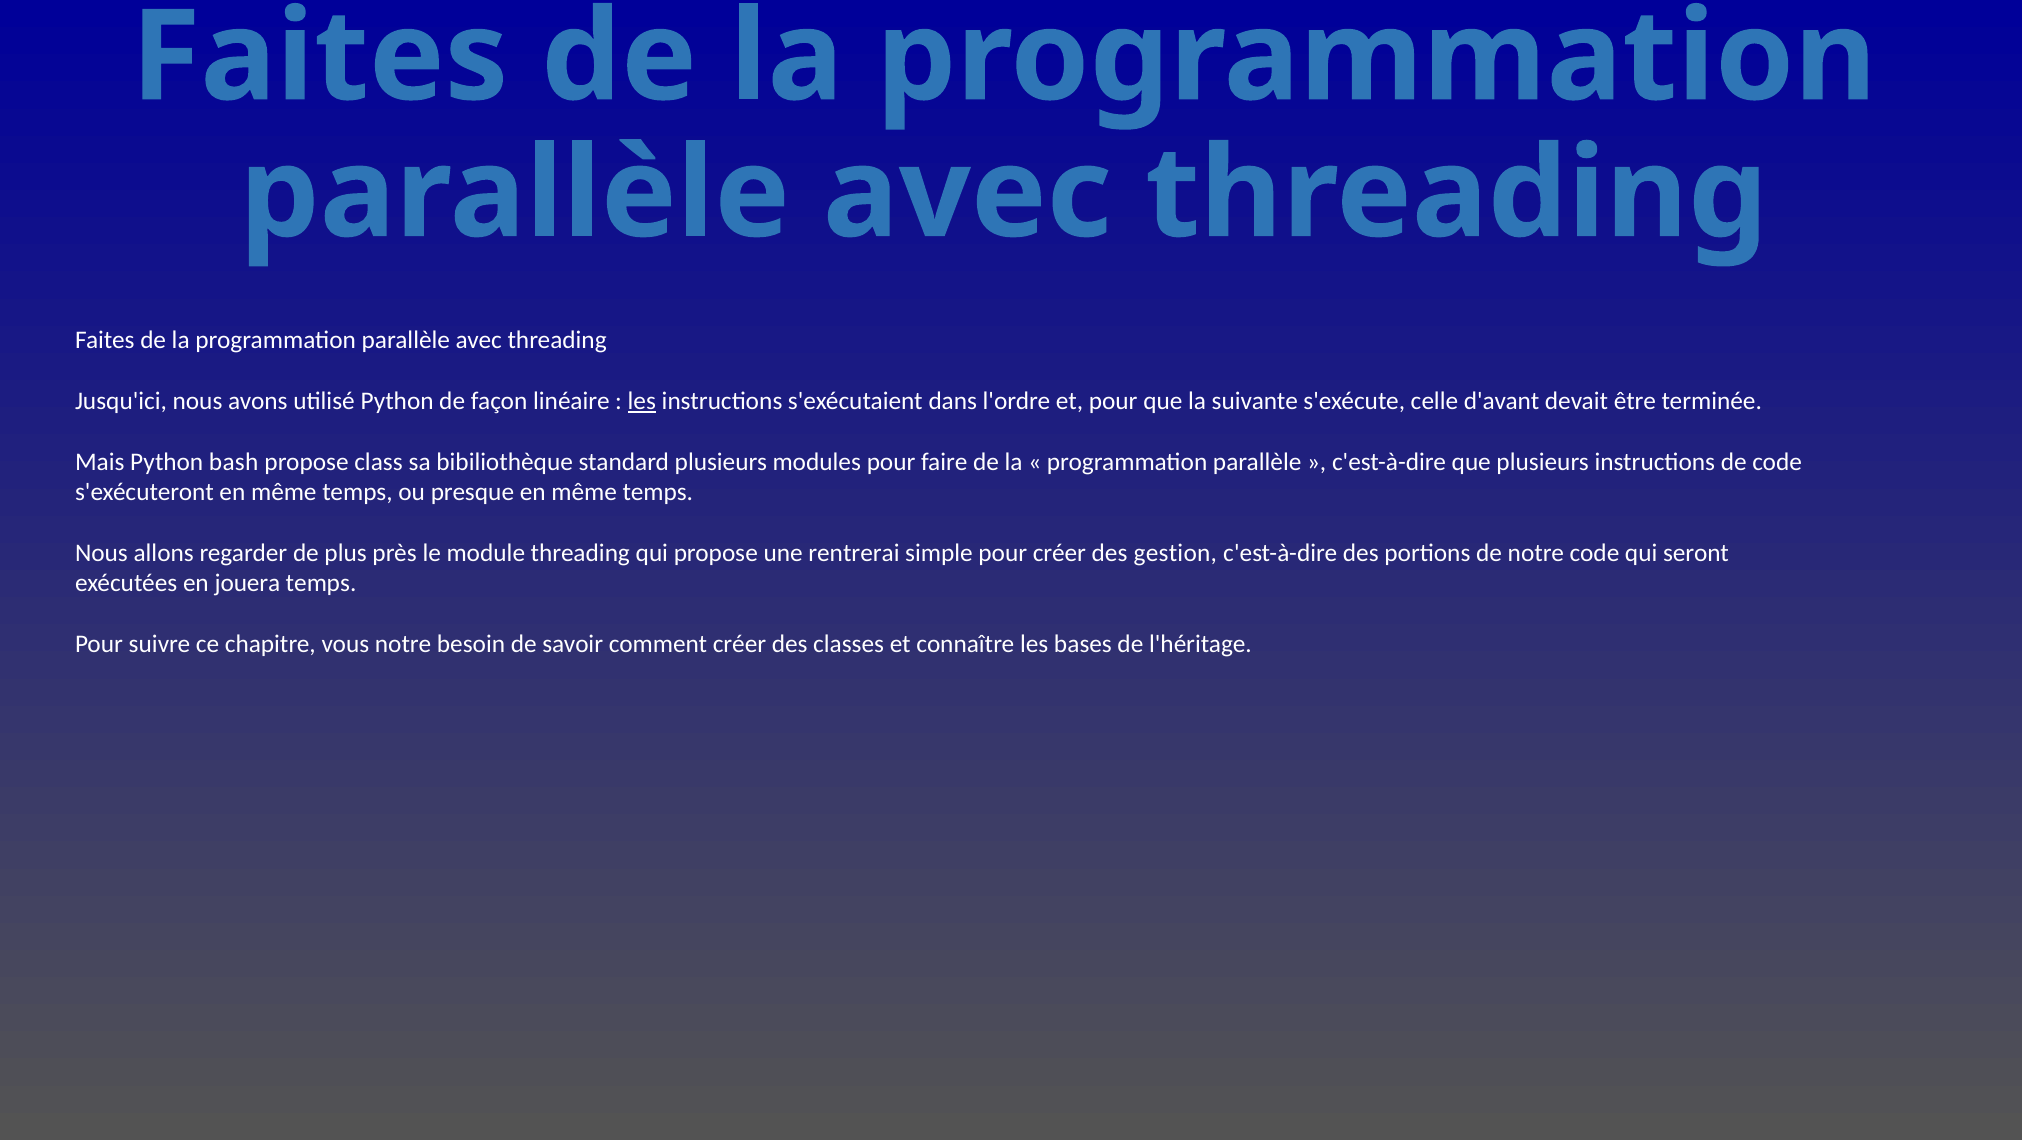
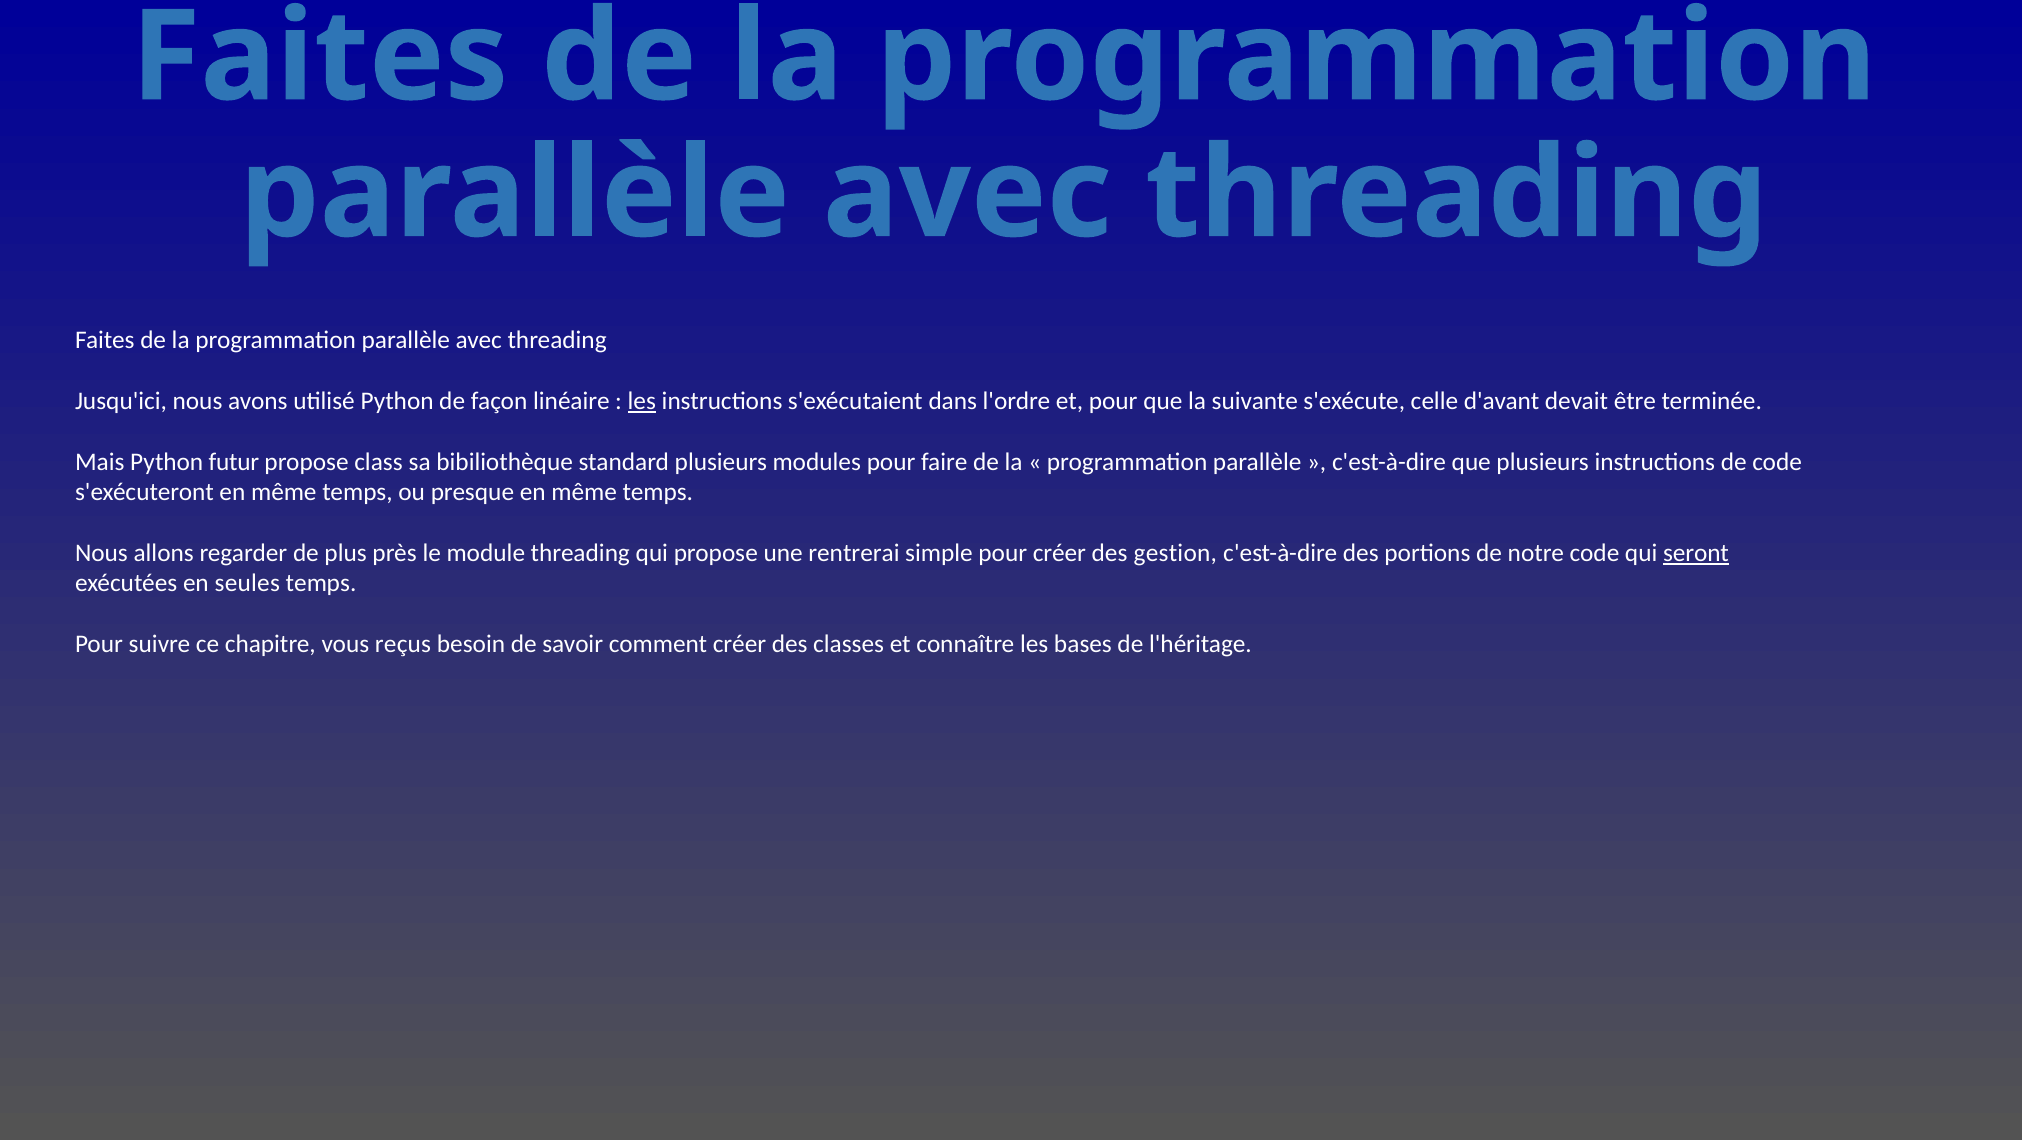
bash: bash -> futur
seront underline: none -> present
jouera: jouera -> seules
vous notre: notre -> reçus
